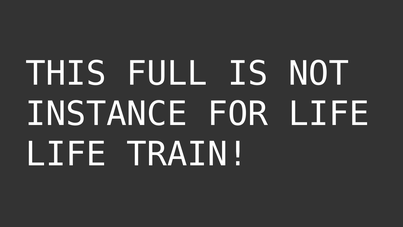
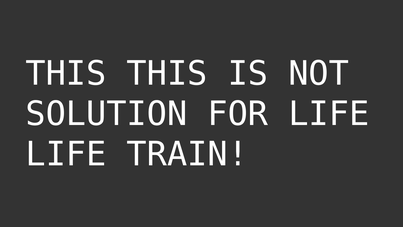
THIS FULL: FULL -> THIS
INSTANCE: INSTANCE -> SOLUTION
